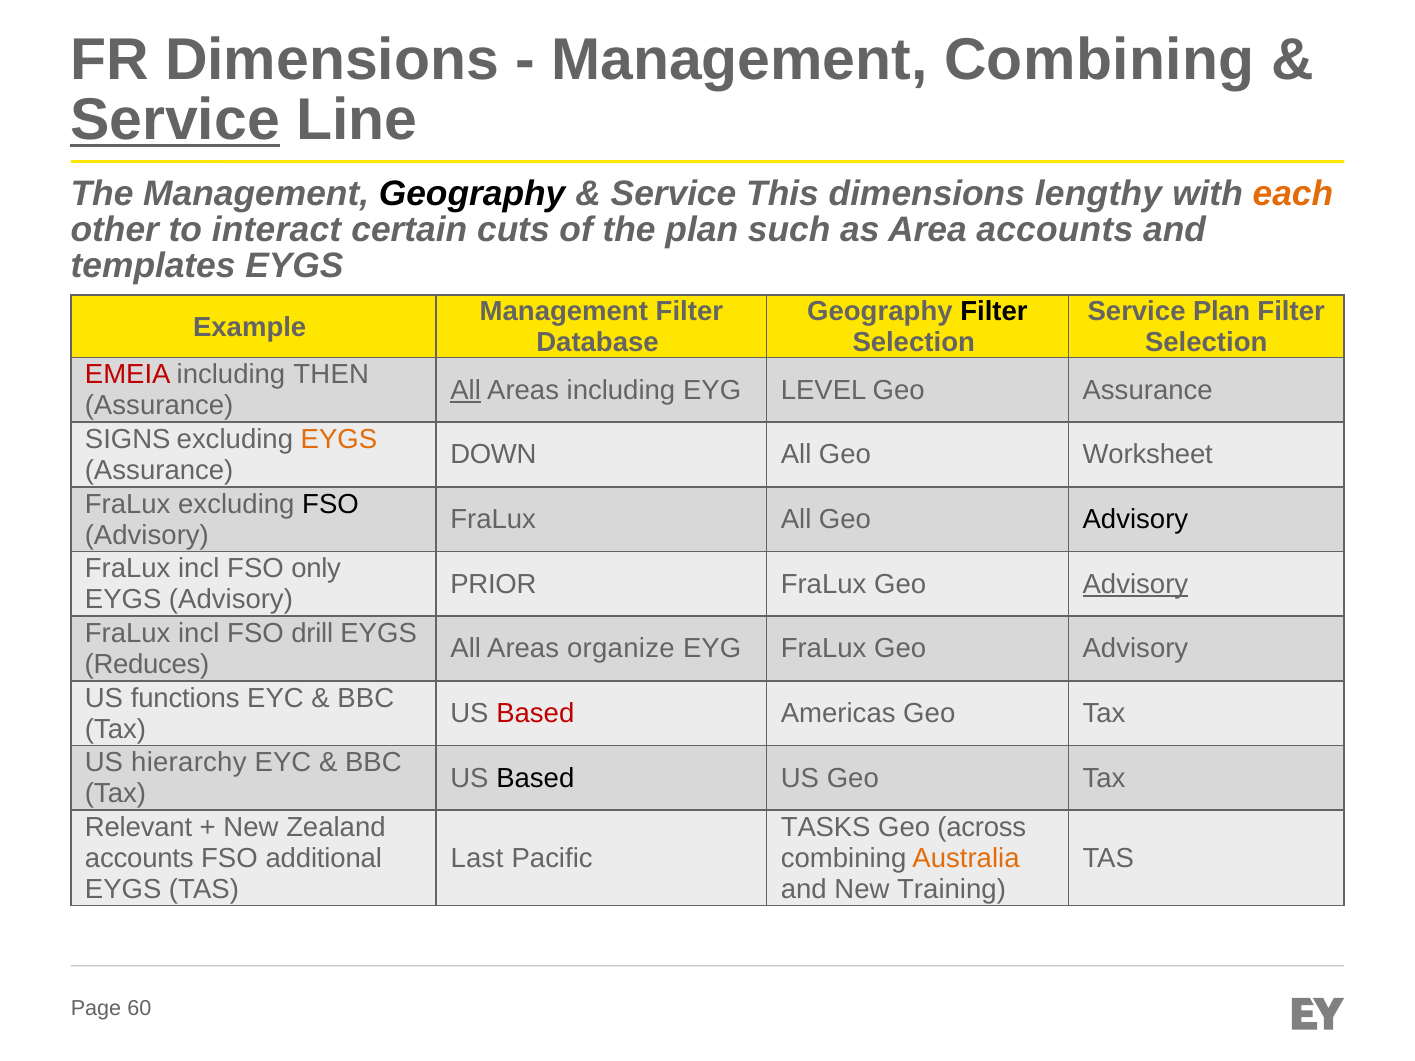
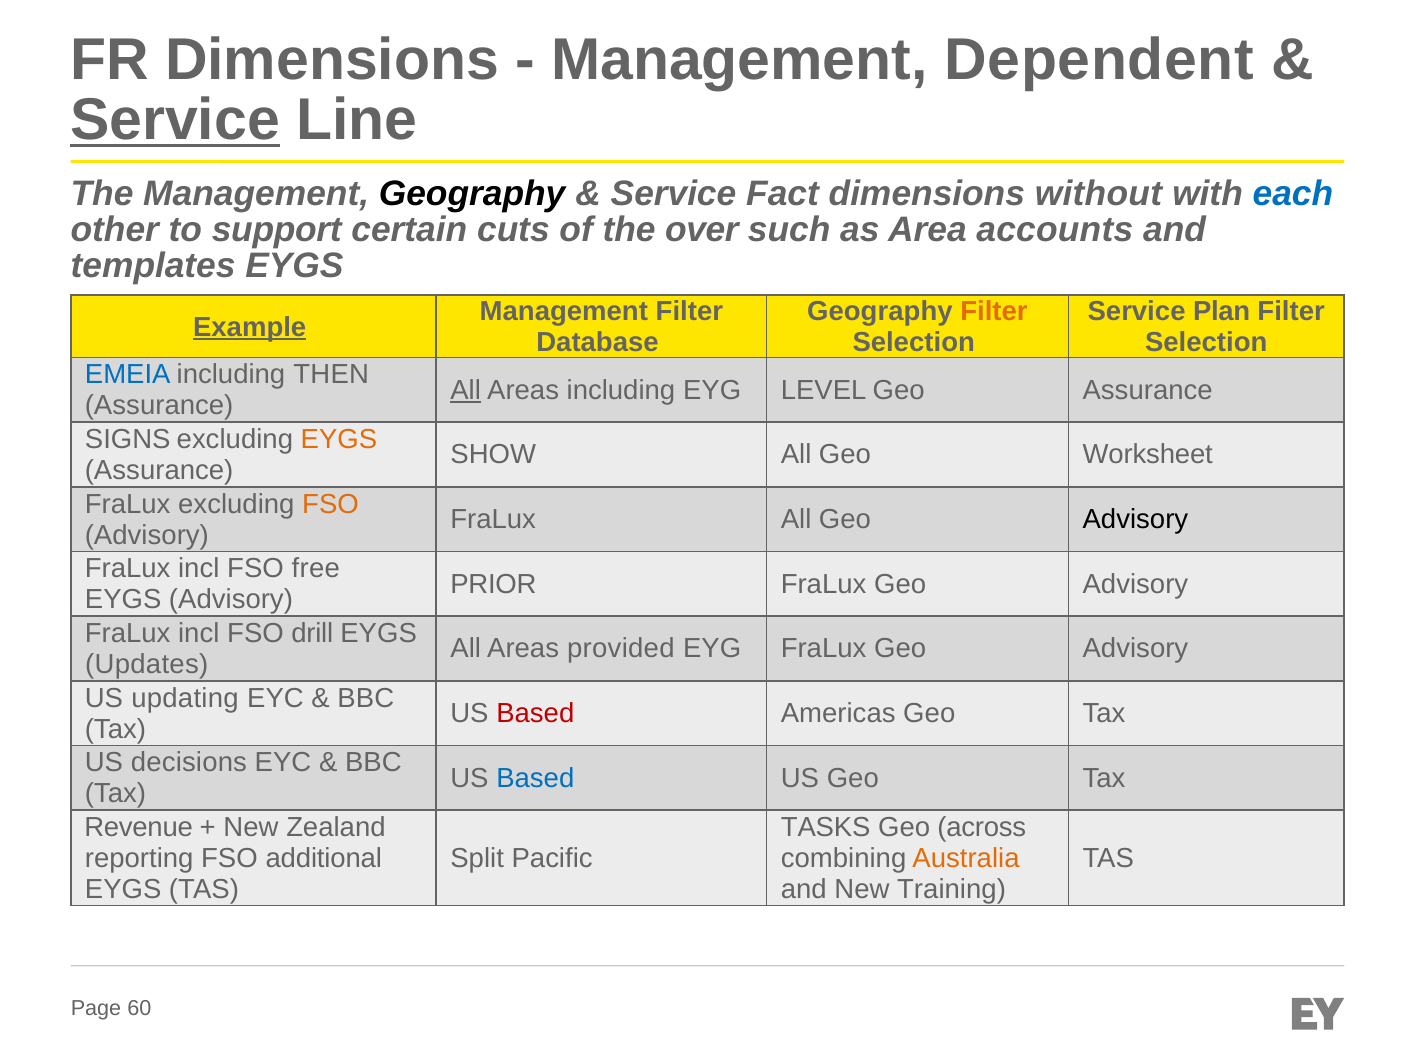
Management Combining: Combining -> Dependent
This: This -> Fact
lengthy: lengthy -> without
each colour: orange -> blue
interact: interact -> support
the plan: plan -> over
Filter at (994, 312) colour: black -> orange
Example underline: none -> present
EMEIA colour: red -> blue
DOWN: DOWN -> SHOW
FSO at (330, 504) colour: black -> orange
only: only -> free
Advisory at (1135, 584) underline: present -> none
organize: organize -> provided
Reduces: Reduces -> Updates
functions: functions -> updating
hierarchy: hierarchy -> decisions
Based at (535, 778) colour: black -> blue
Relevant: Relevant -> Revenue
accounts at (139, 858): accounts -> reporting
Last: Last -> Split
